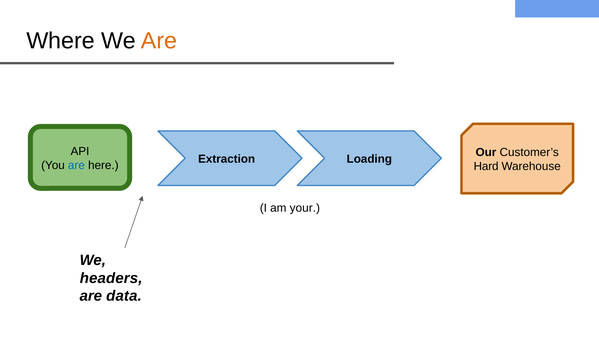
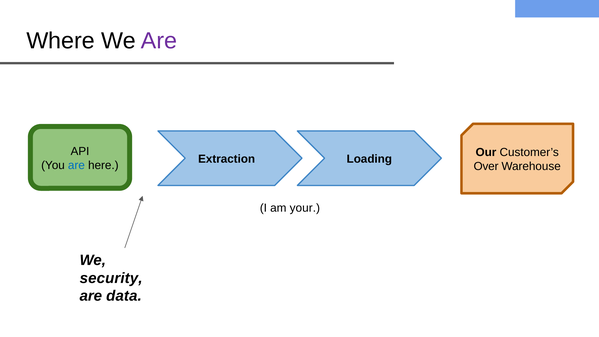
Are at (159, 41) colour: orange -> purple
Hard: Hard -> Over
headers: headers -> security
